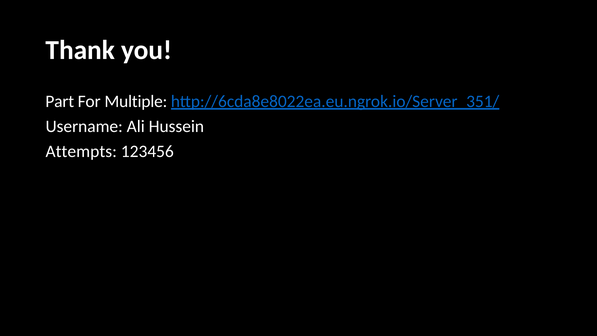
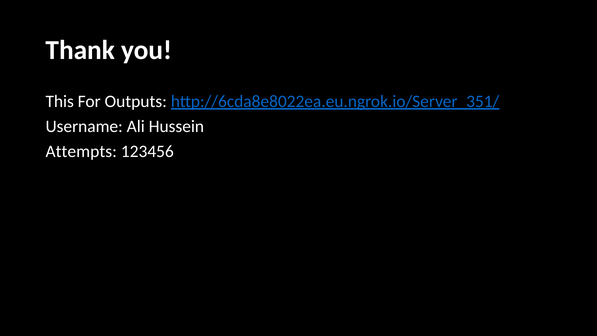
Part: Part -> This
Multiple: Multiple -> Outputs
